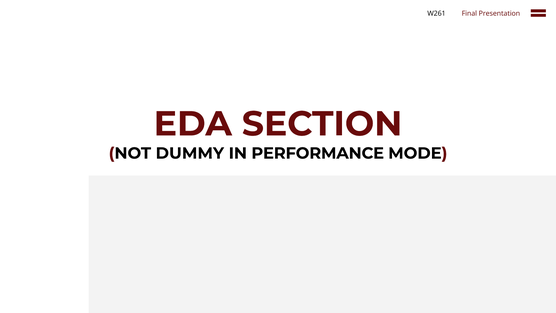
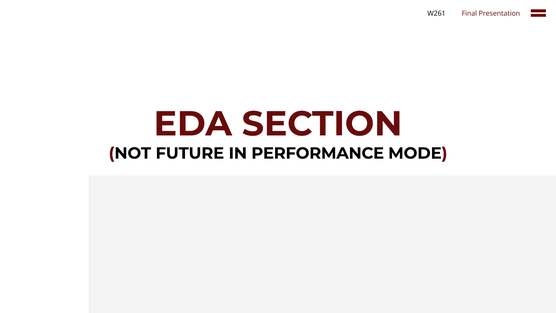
DUMMY: DUMMY -> FUTURE
